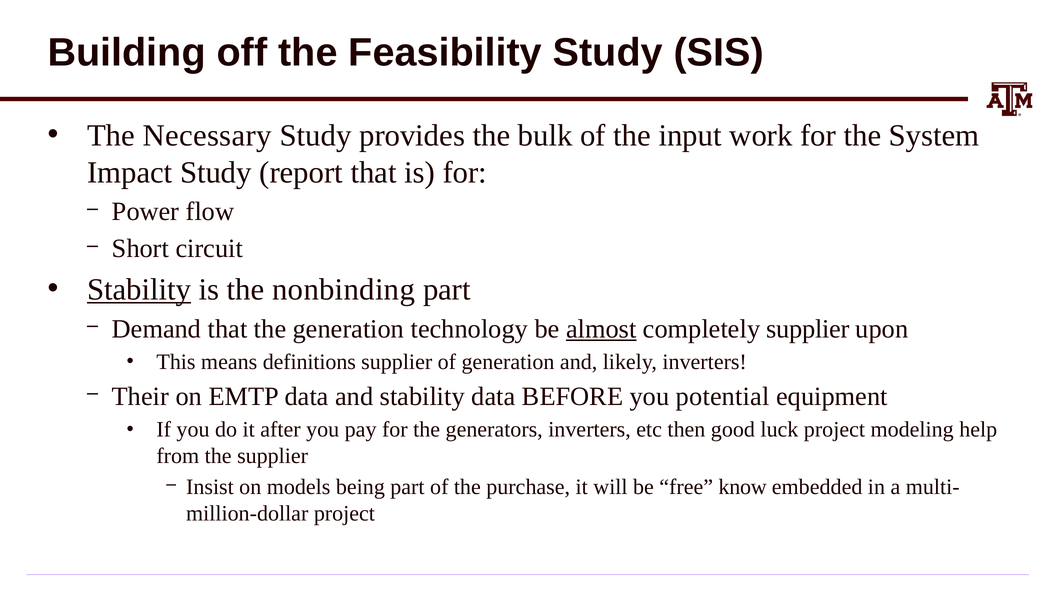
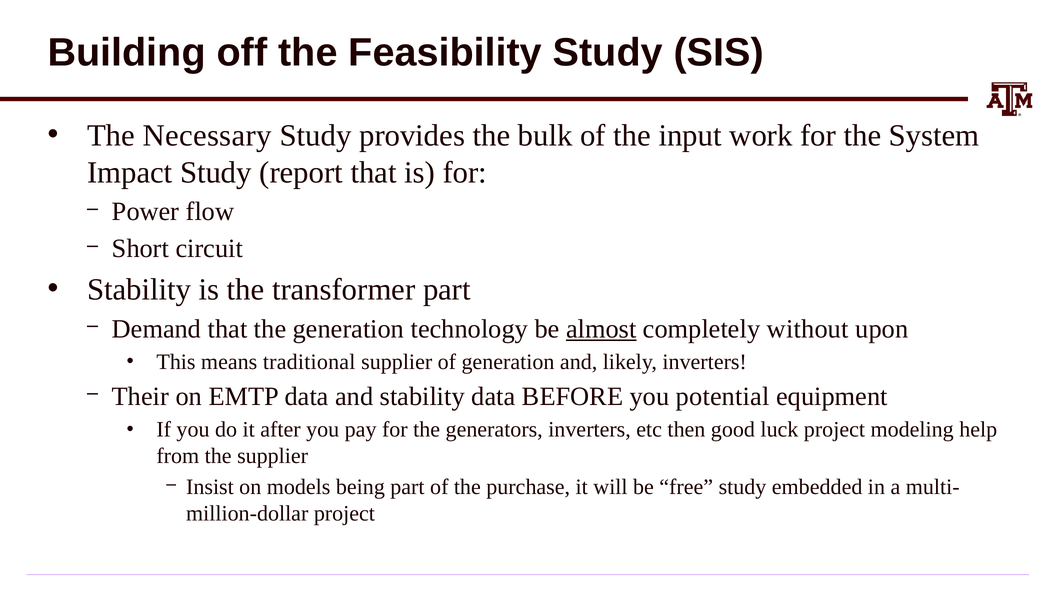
Stability at (139, 290) underline: present -> none
nonbinding: nonbinding -> transformer
completely supplier: supplier -> without
definitions: definitions -> traditional
free know: know -> study
